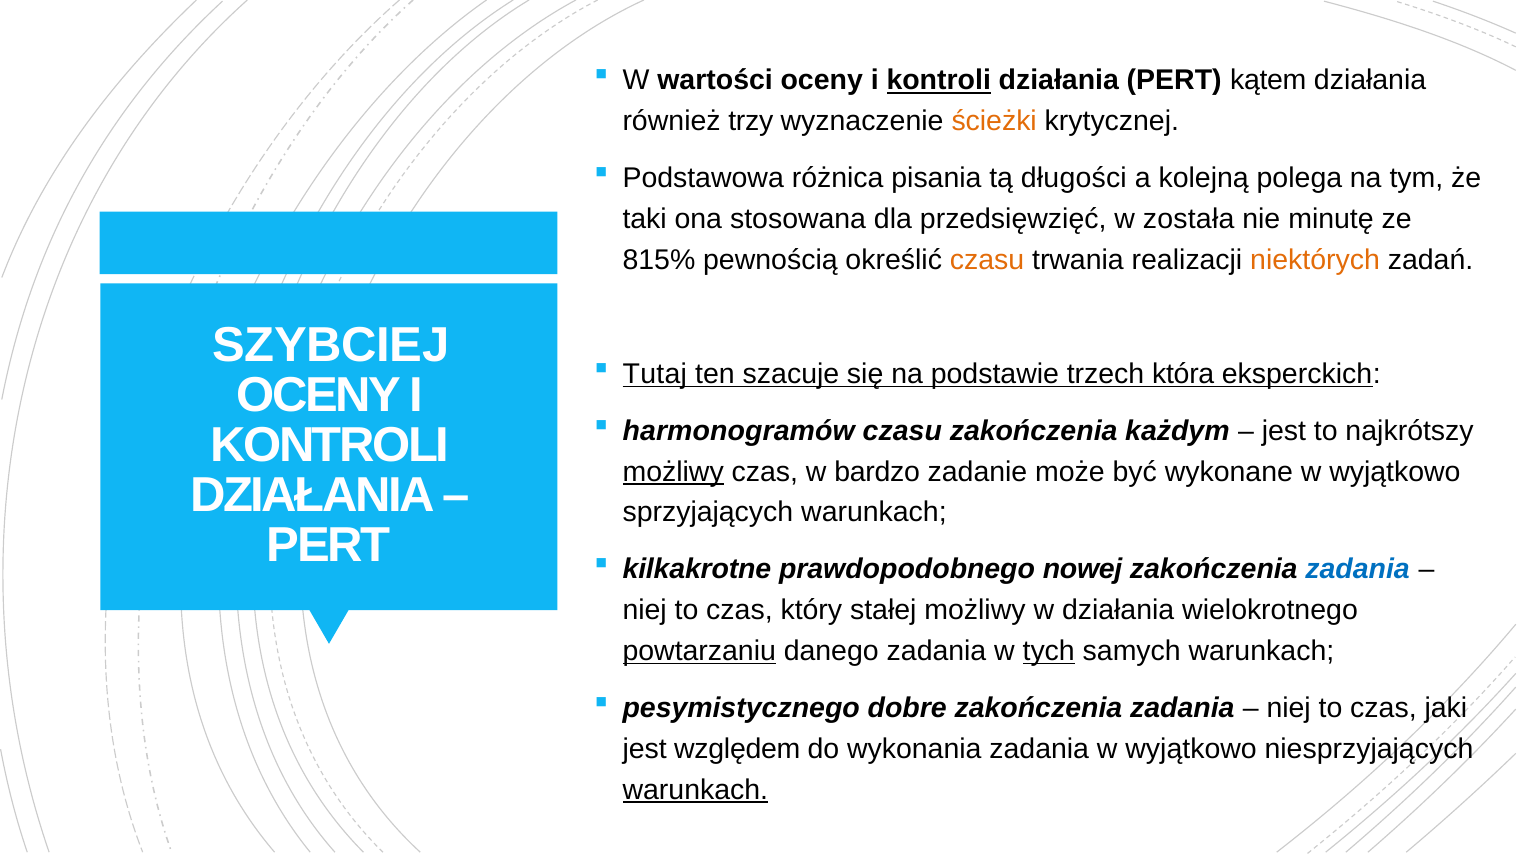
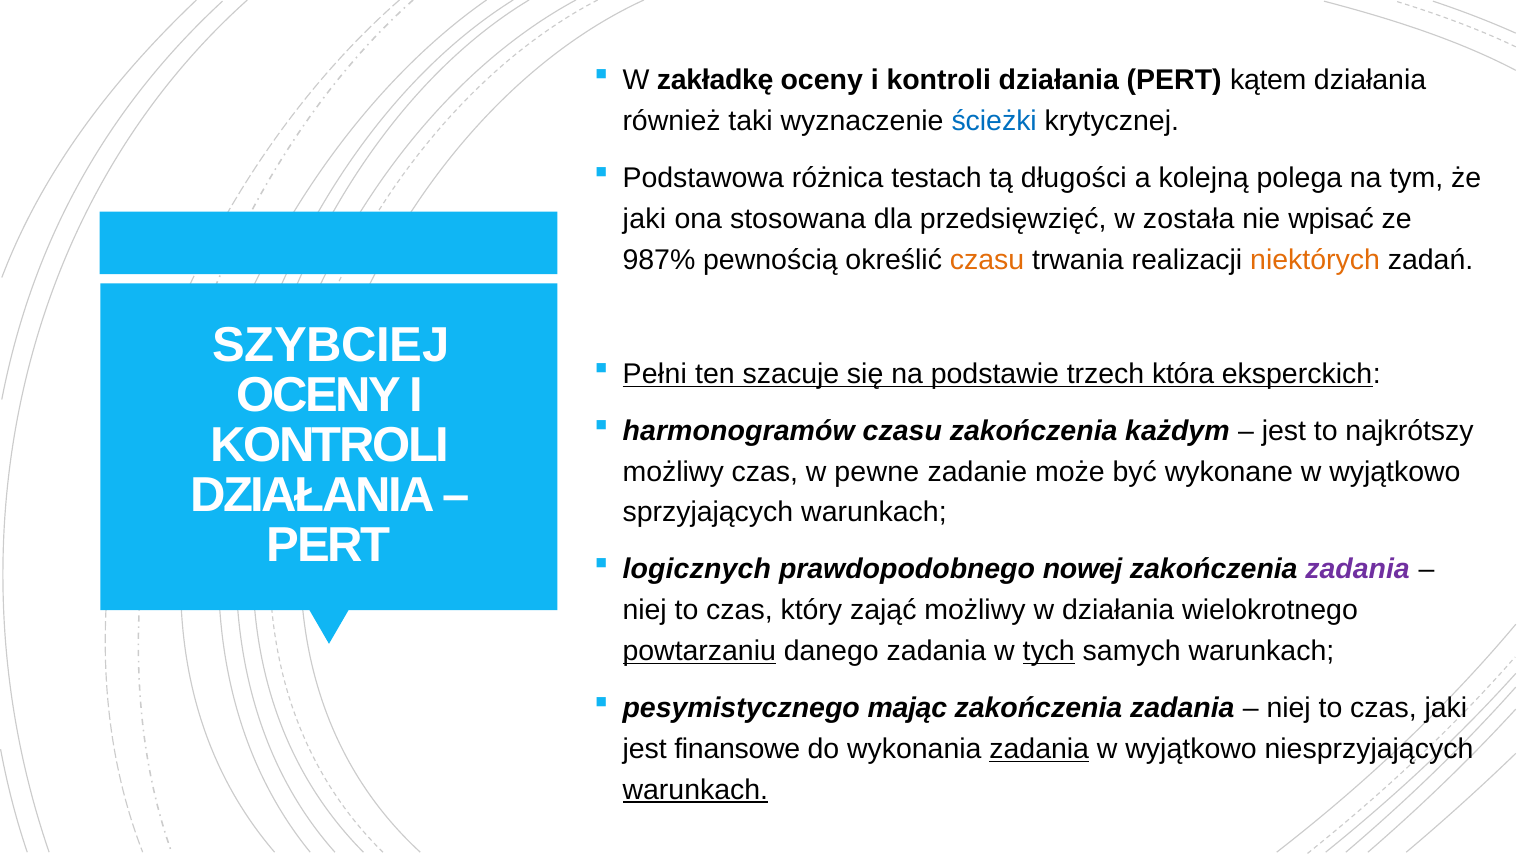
wartości: wartości -> zakładkę
kontroli at (939, 81) underline: present -> none
trzy: trzy -> taki
ścieżki colour: orange -> blue
pisania: pisania -> testach
taki at (645, 219): taki -> jaki
minutę: minutę -> wpisać
815%: 815% -> 987%
Tutaj: Tutaj -> Pełni
możliwy at (673, 472) underline: present -> none
bardzo: bardzo -> pewne
kilkakrotne: kilkakrotne -> logicznych
zadania at (1358, 570) colour: blue -> purple
stałej: stałej -> zająć
dobre: dobre -> mając
względem: względem -> finansowe
zadania at (1039, 749) underline: none -> present
